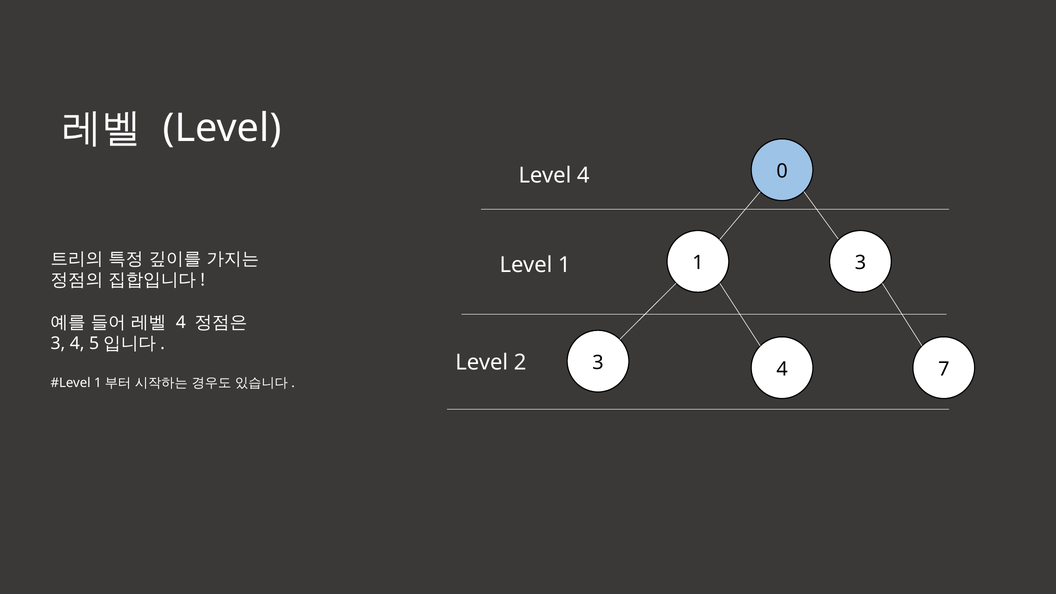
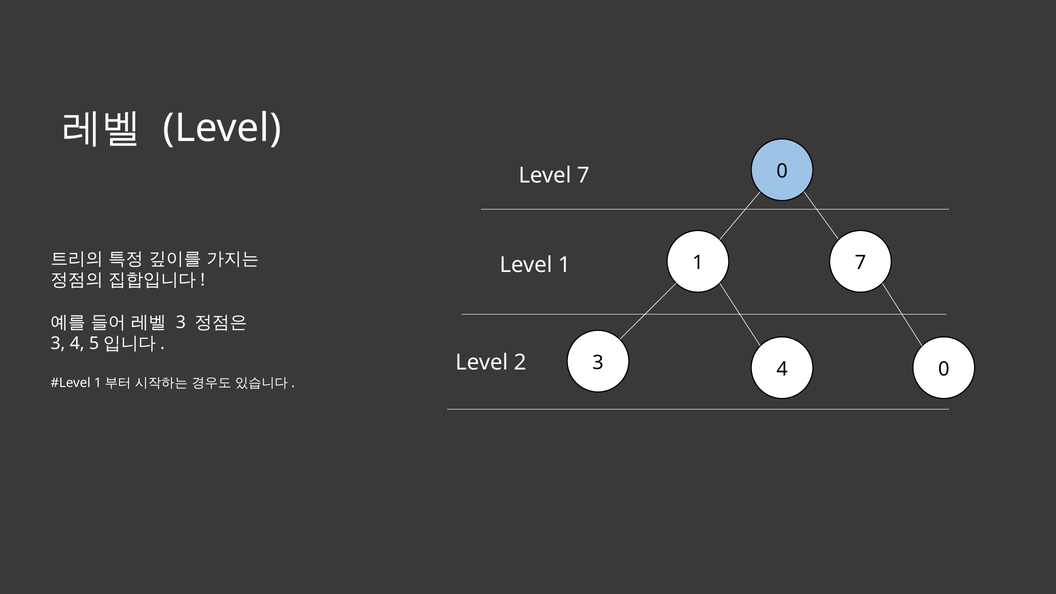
Level 4: 4 -> 7
1 3: 3 -> 7
4 at (181, 322): 4 -> 3
4 7: 7 -> 0
